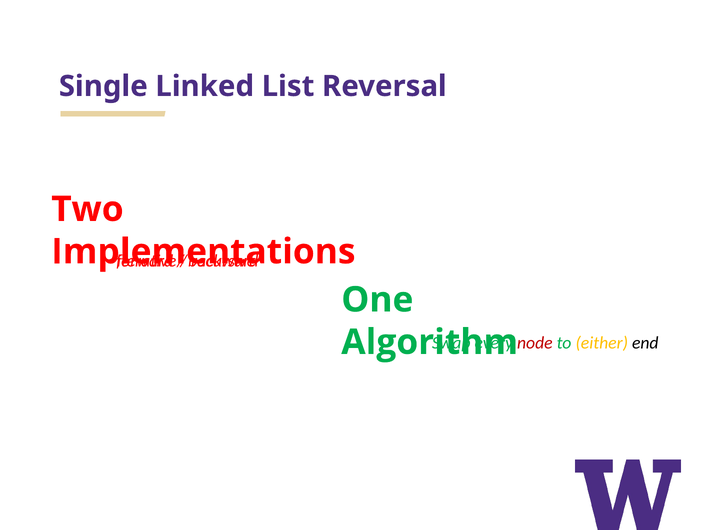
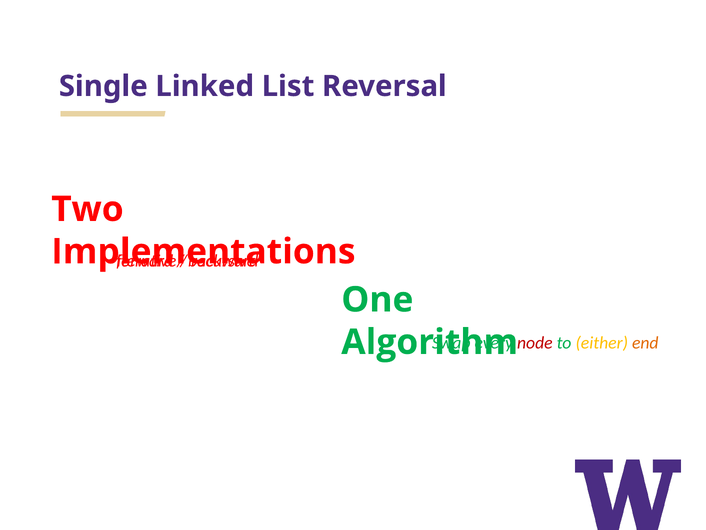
end colour: black -> orange
